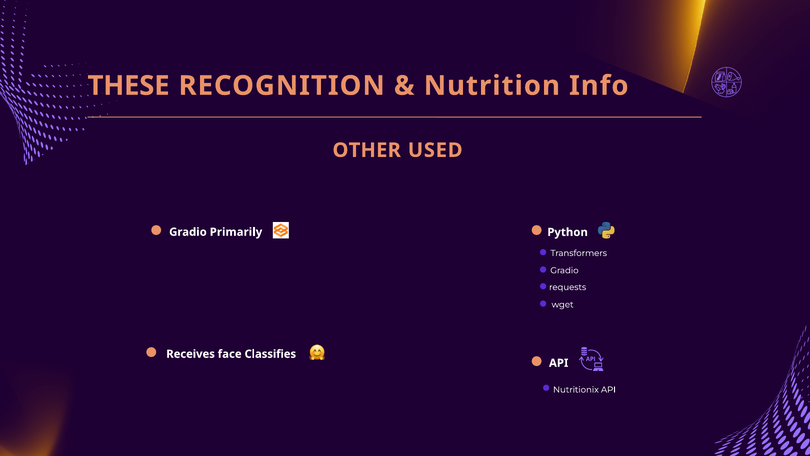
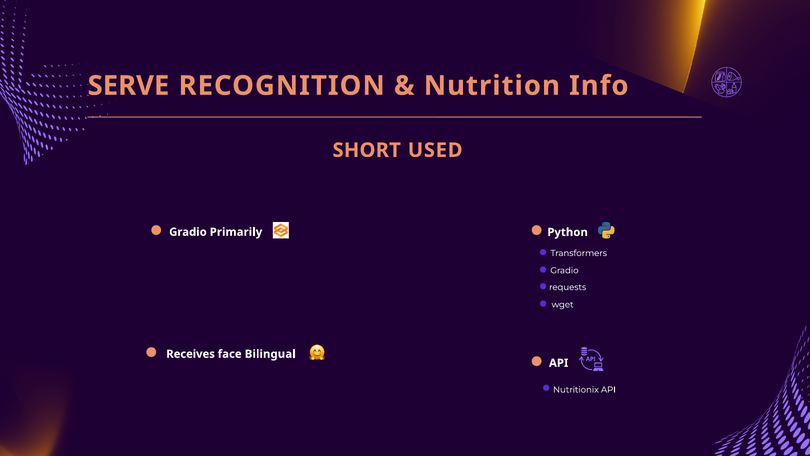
THESE: THESE -> SERVE
OTHER: OTHER -> SHORT
Classifies: Classifies -> Bilingual
